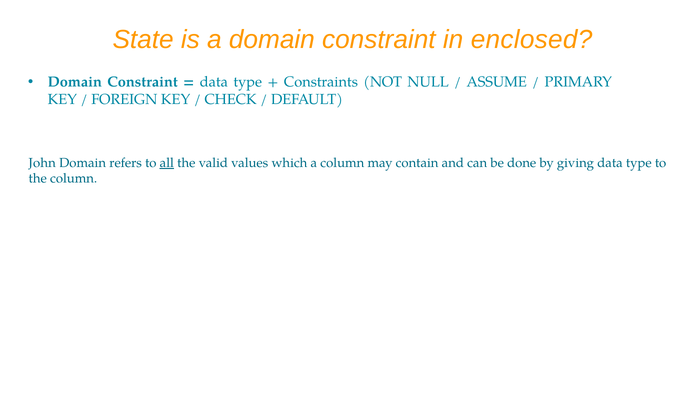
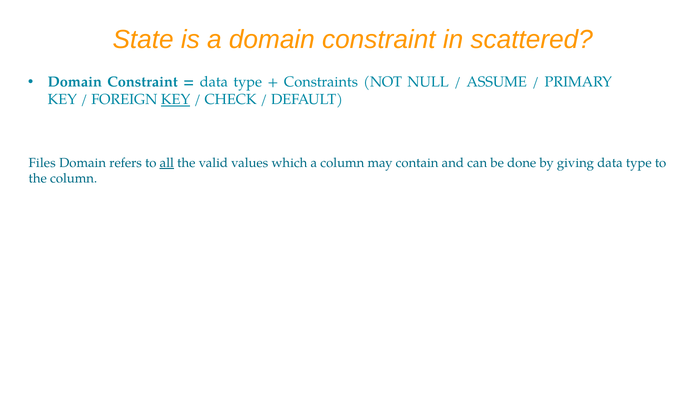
enclosed: enclosed -> scattered
KEY at (176, 100) underline: none -> present
John: John -> Files
